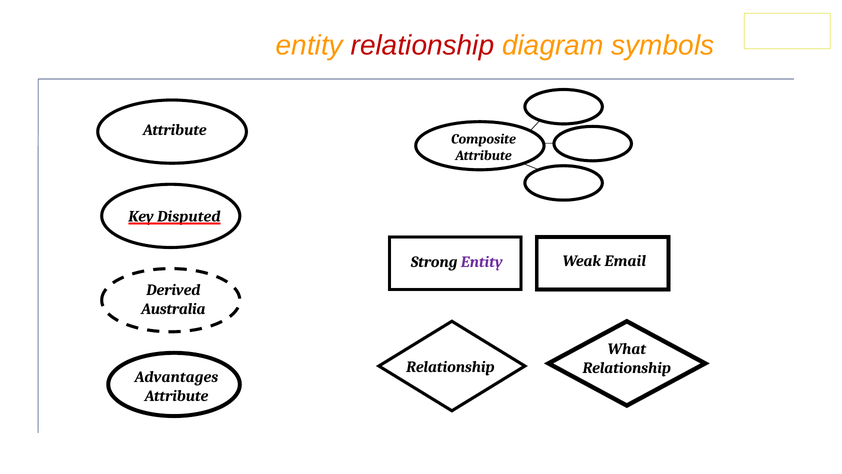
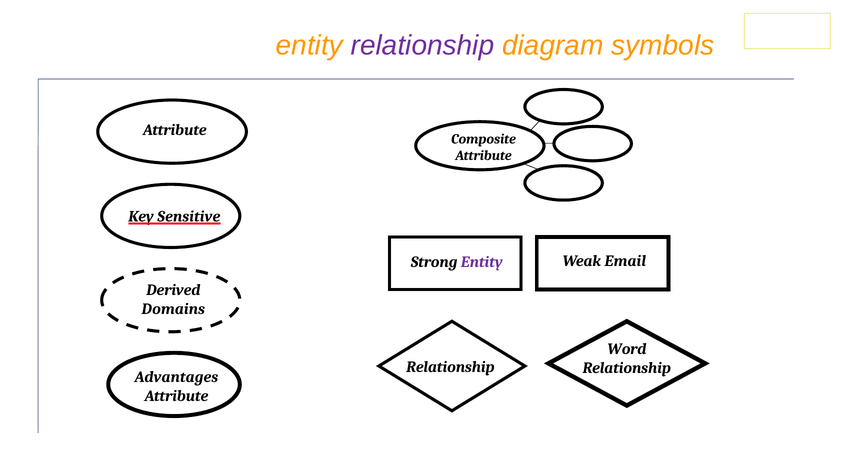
relationship at (422, 46) colour: red -> purple
Disputed: Disputed -> Sensitive
Australia: Australia -> Domains
What: What -> Word
